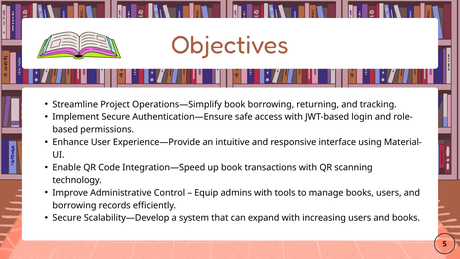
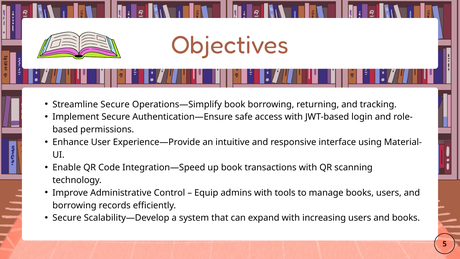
Streamline Project: Project -> Secure
